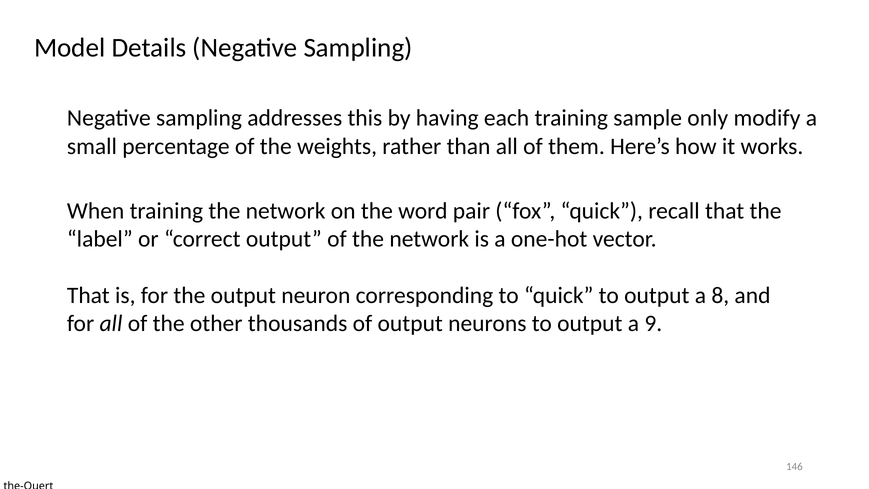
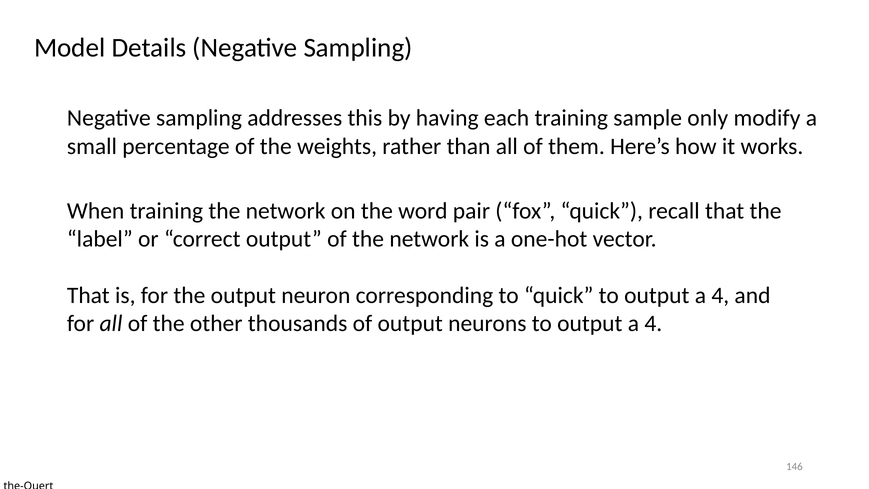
8 at (720, 295): 8 -> 4
9 at (653, 324): 9 -> 4
